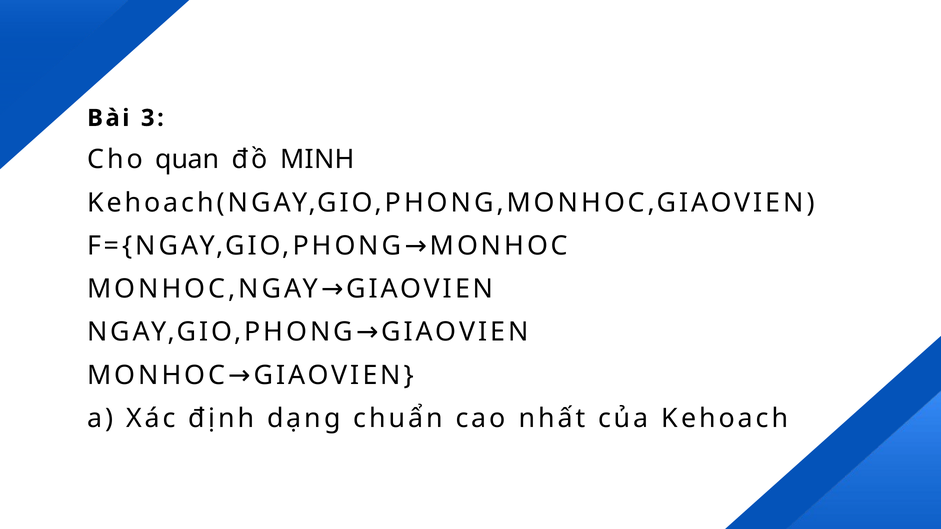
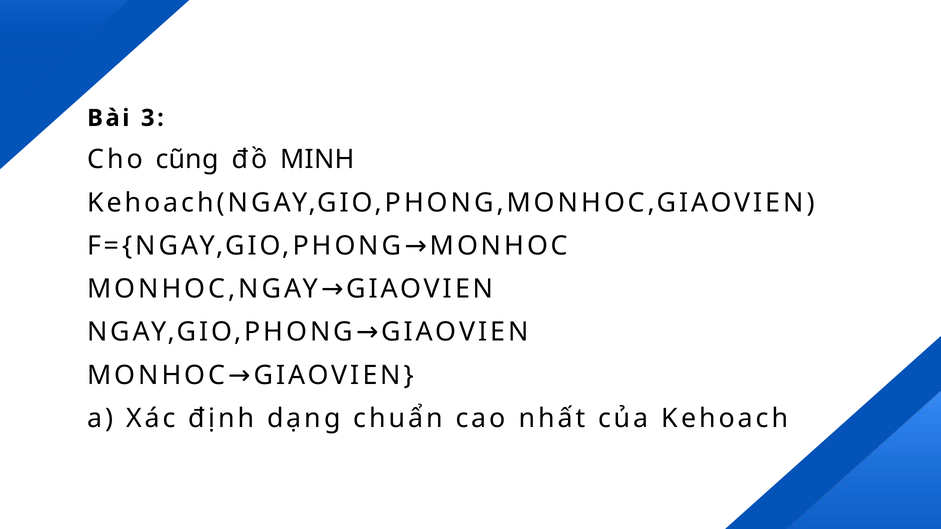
quan: quan -> cũng
